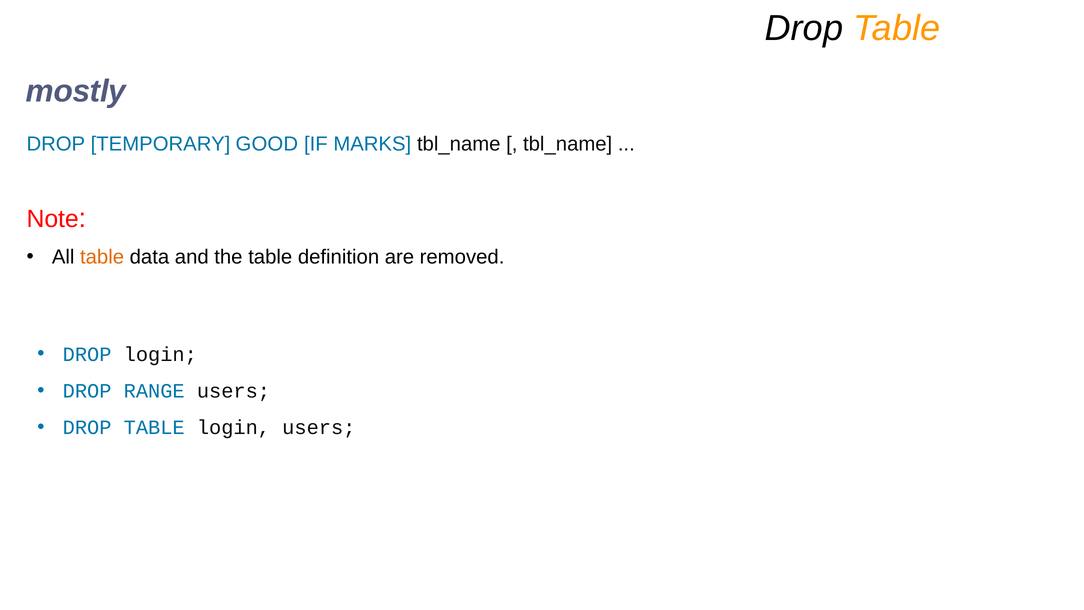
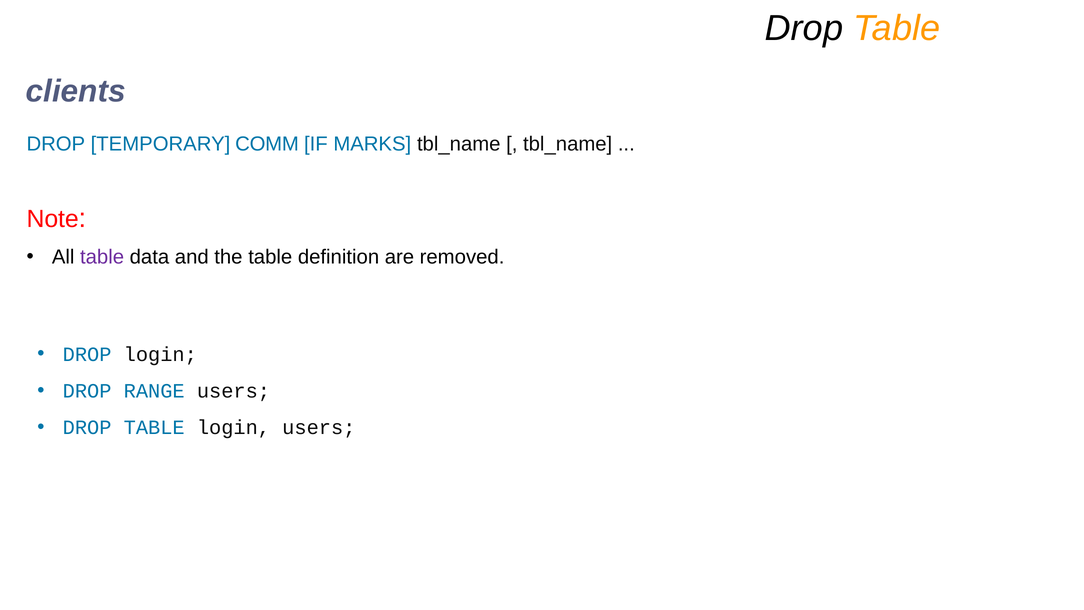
mostly: mostly -> clients
GOOD: GOOD -> COMM
table at (102, 257) colour: orange -> purple
